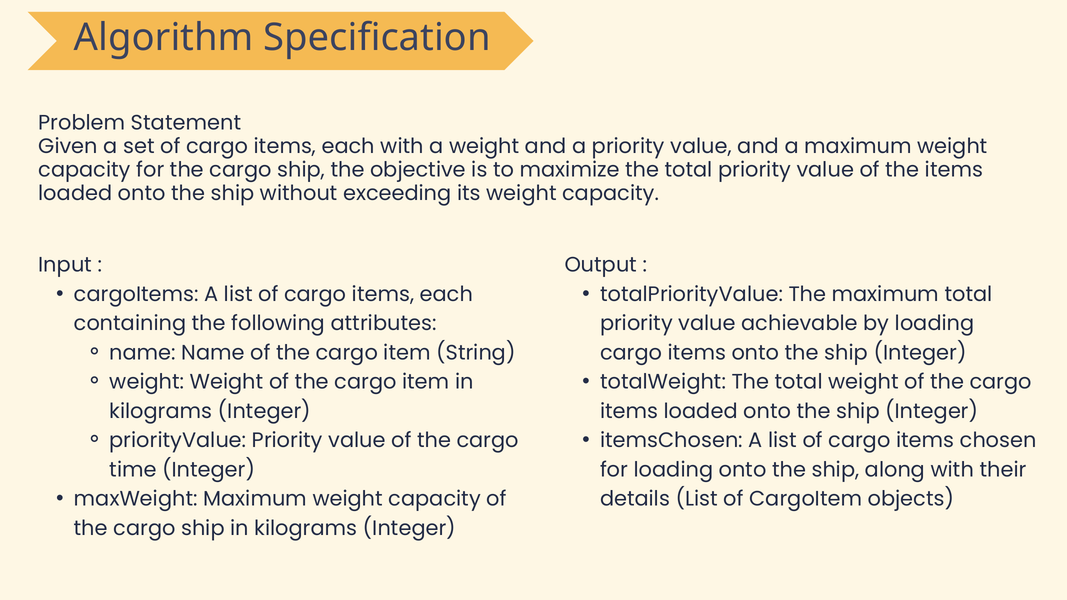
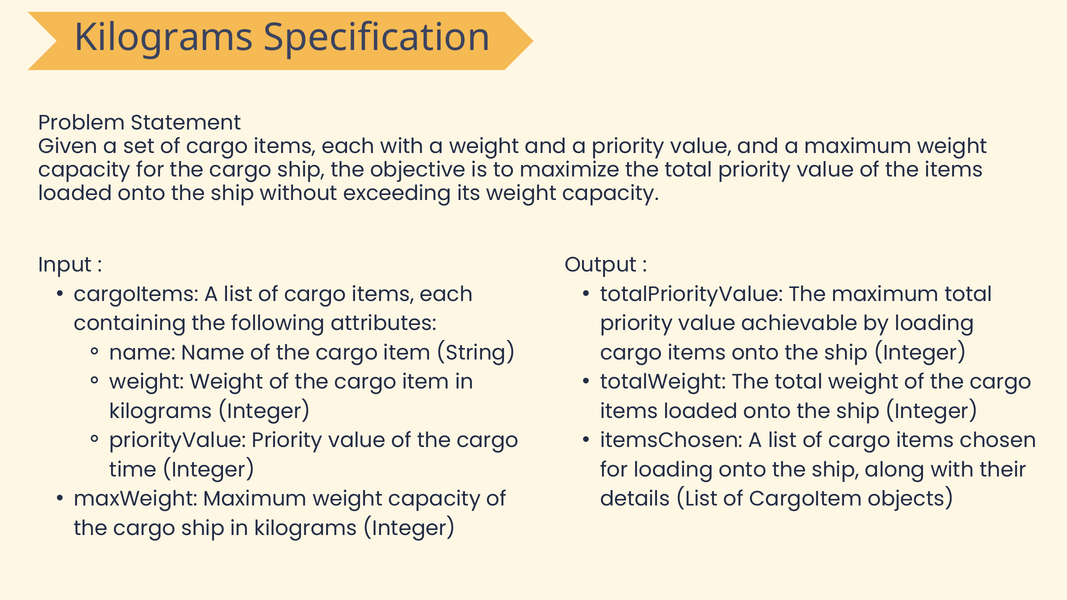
Algorithm at (164, 38): Algorithm -> Kilograms
